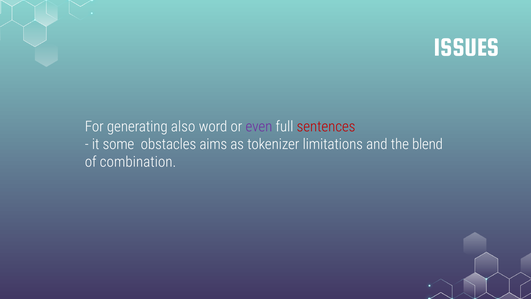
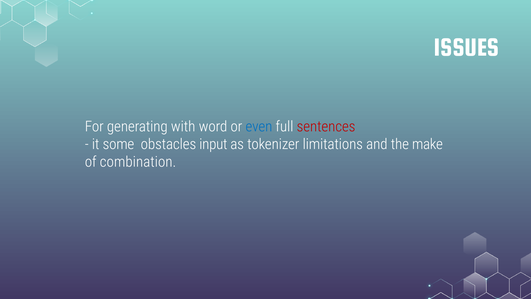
also: also -> with
even colour: purple -> blue
aims: aims -> input
blend: blend -> make
